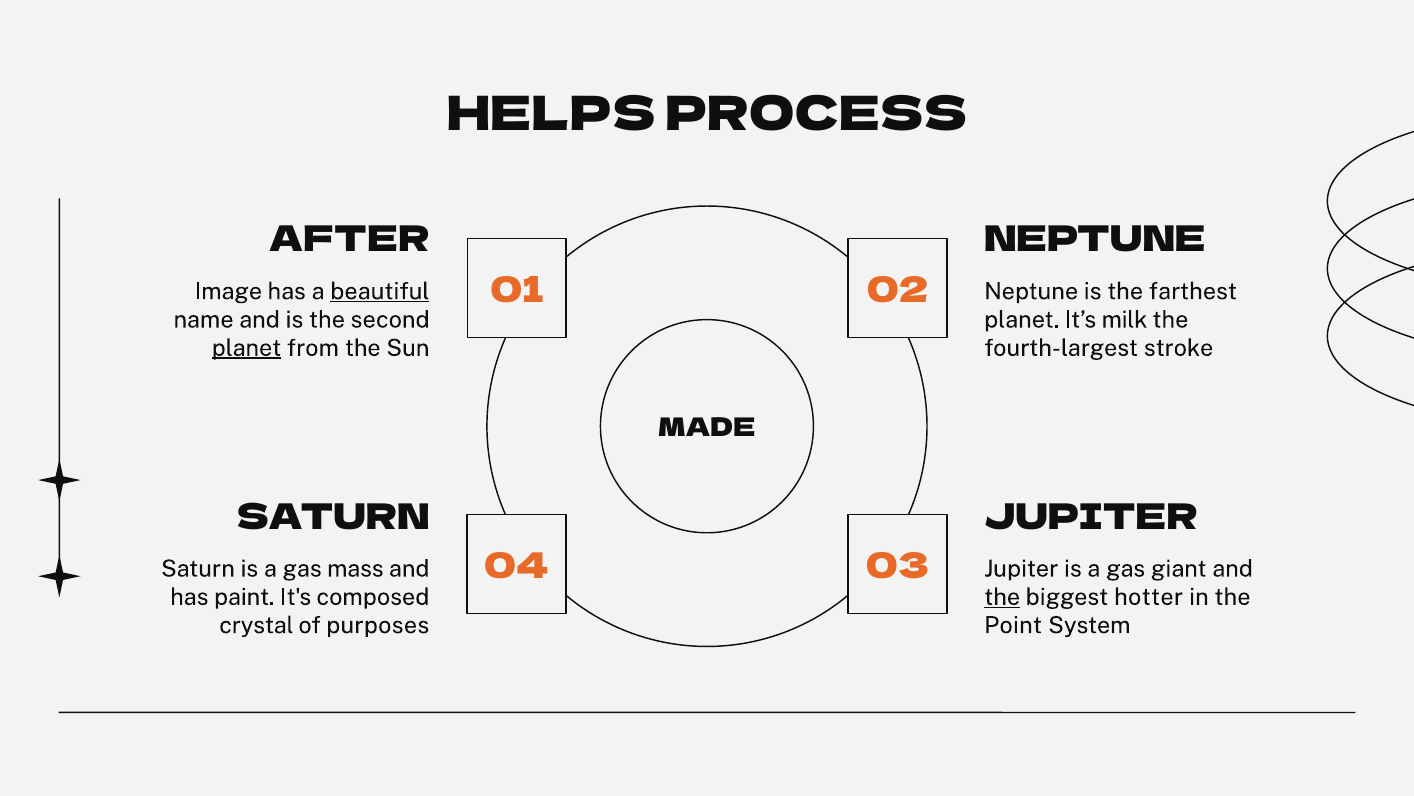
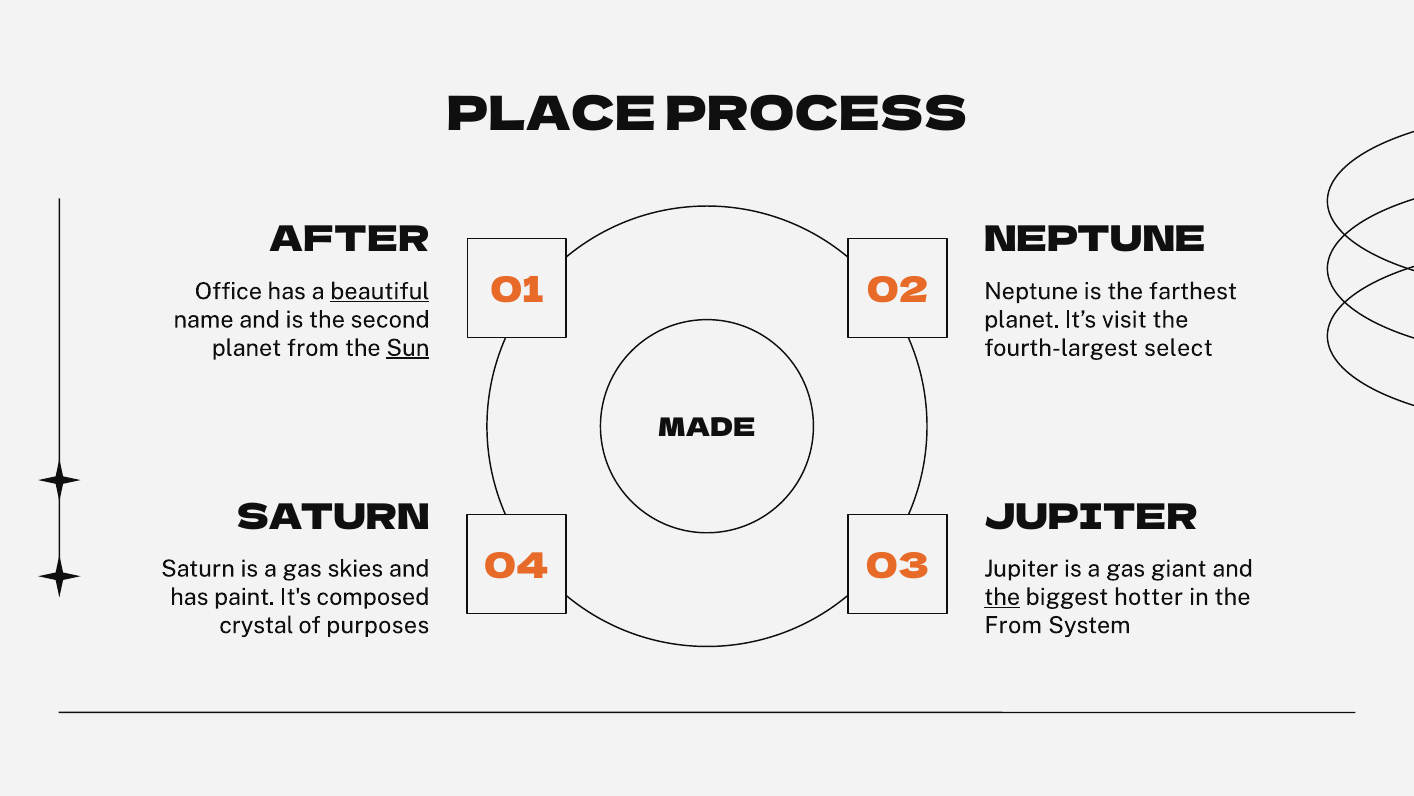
HELPS: HELPS -> PLACE
Image: Image -> Office
milk: milk -> visit
planet at (247, 348) underline: present -> none
Sun underline: none -> present
stroke: stroke -> select
mass: mass -> skies
Point at (1013, 625): Point -> From
